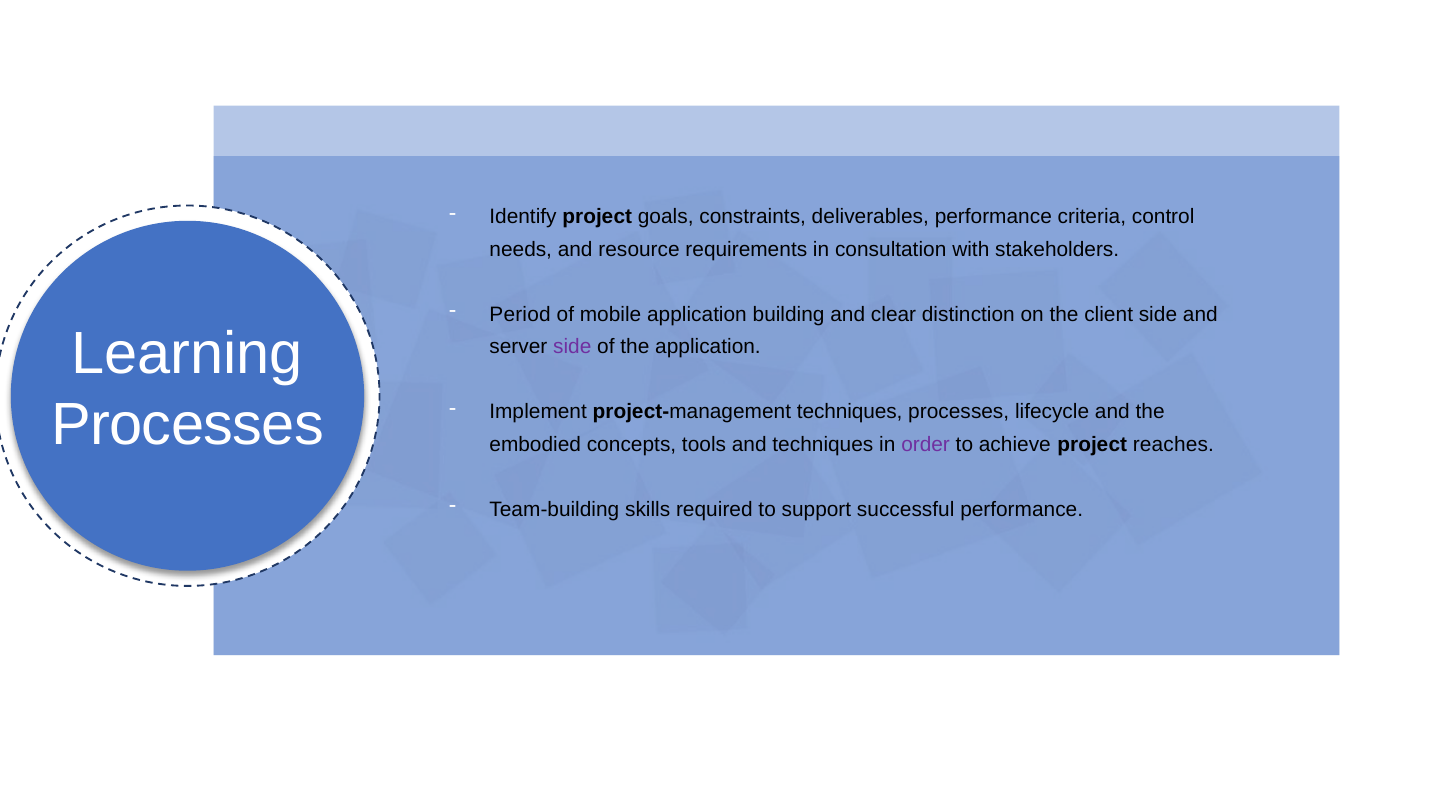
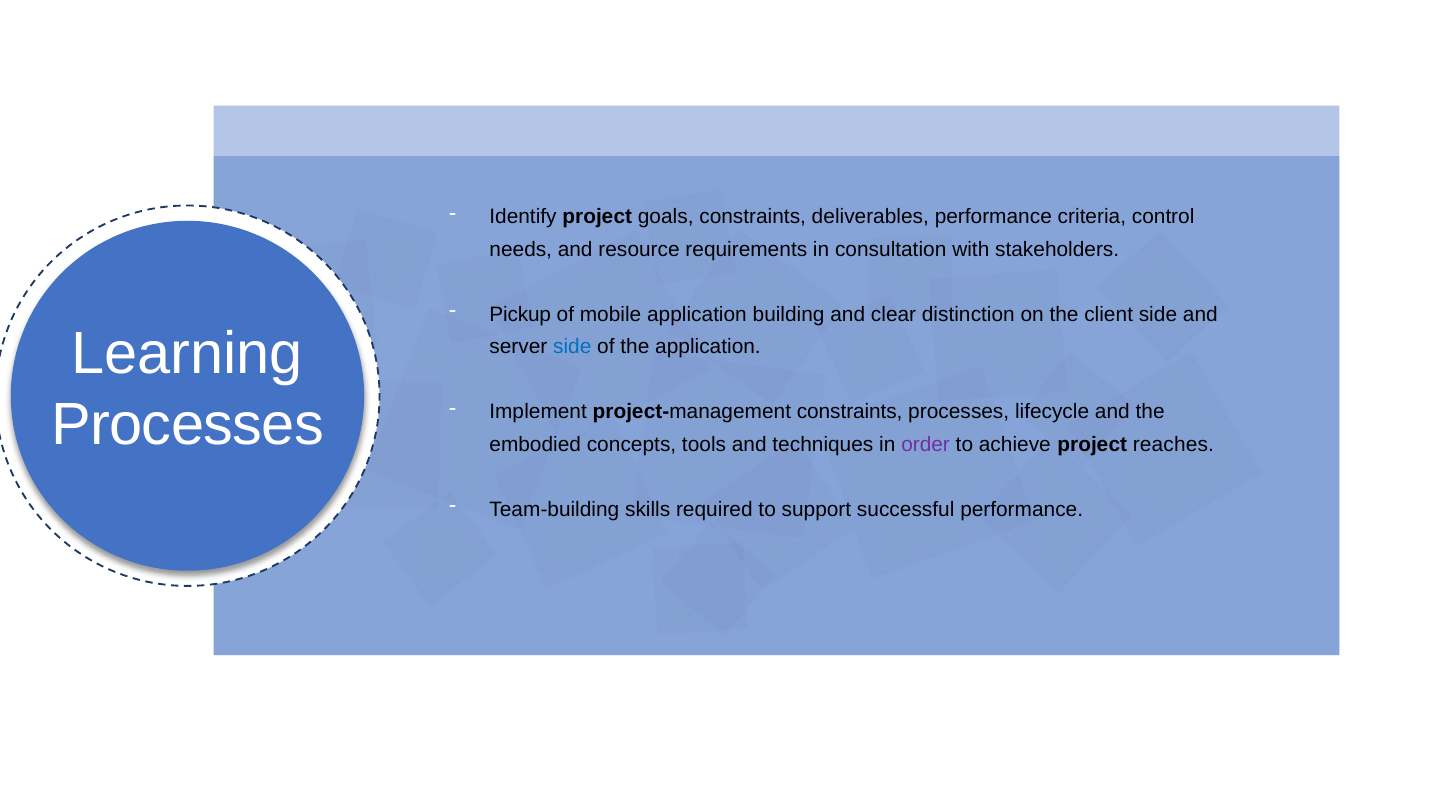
Period: Period -> Pickup
side at (572, 347) colour: purple -> blue
project-management techniques: techniques -> constraints
